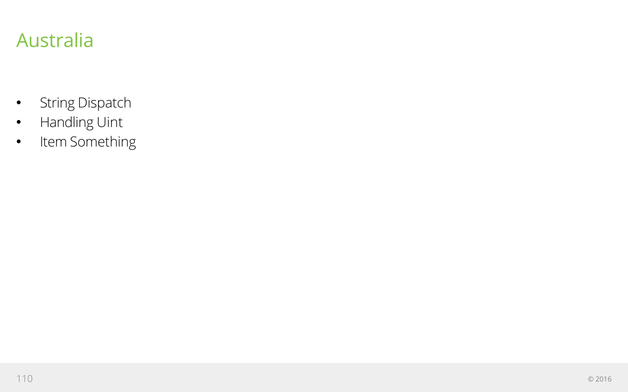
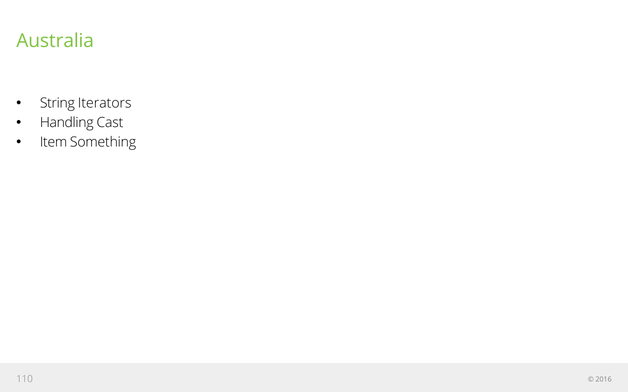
Dispatch: Dispatch -> Iterators
Uint: Uint -> Cast
